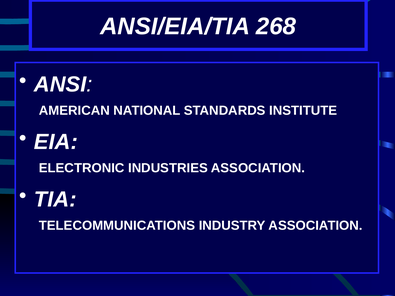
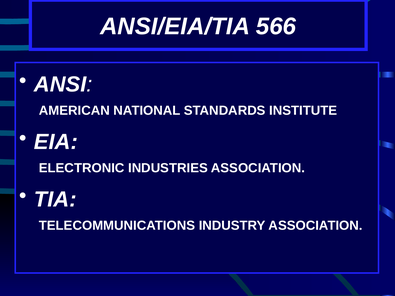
268: 268 -> 566
